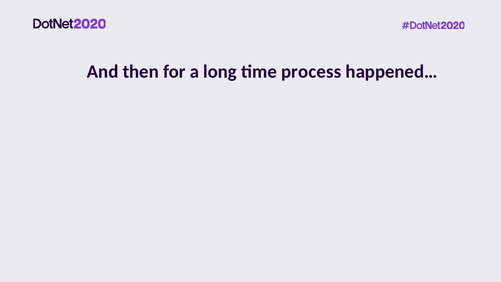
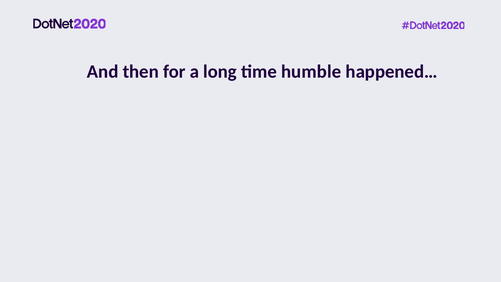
process: process -> humble
